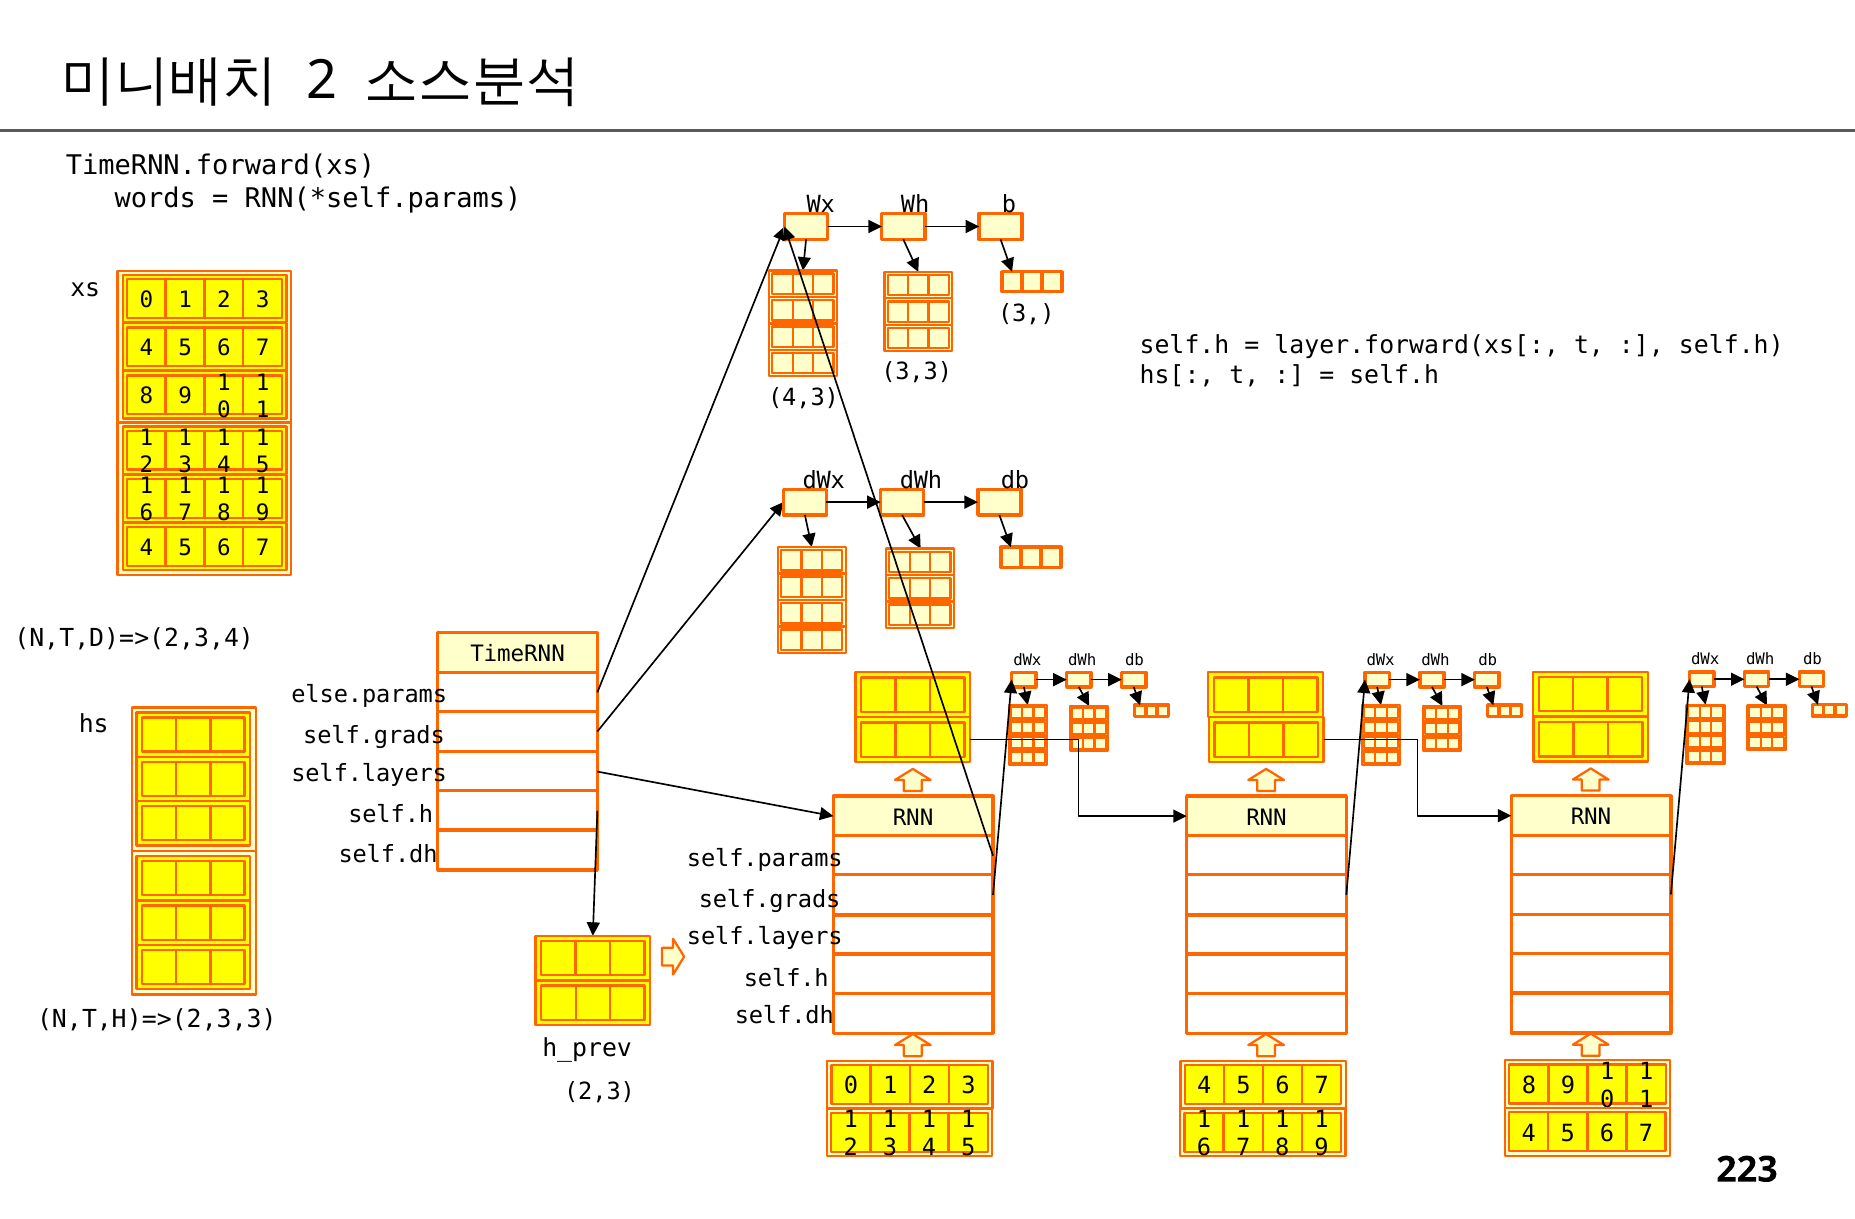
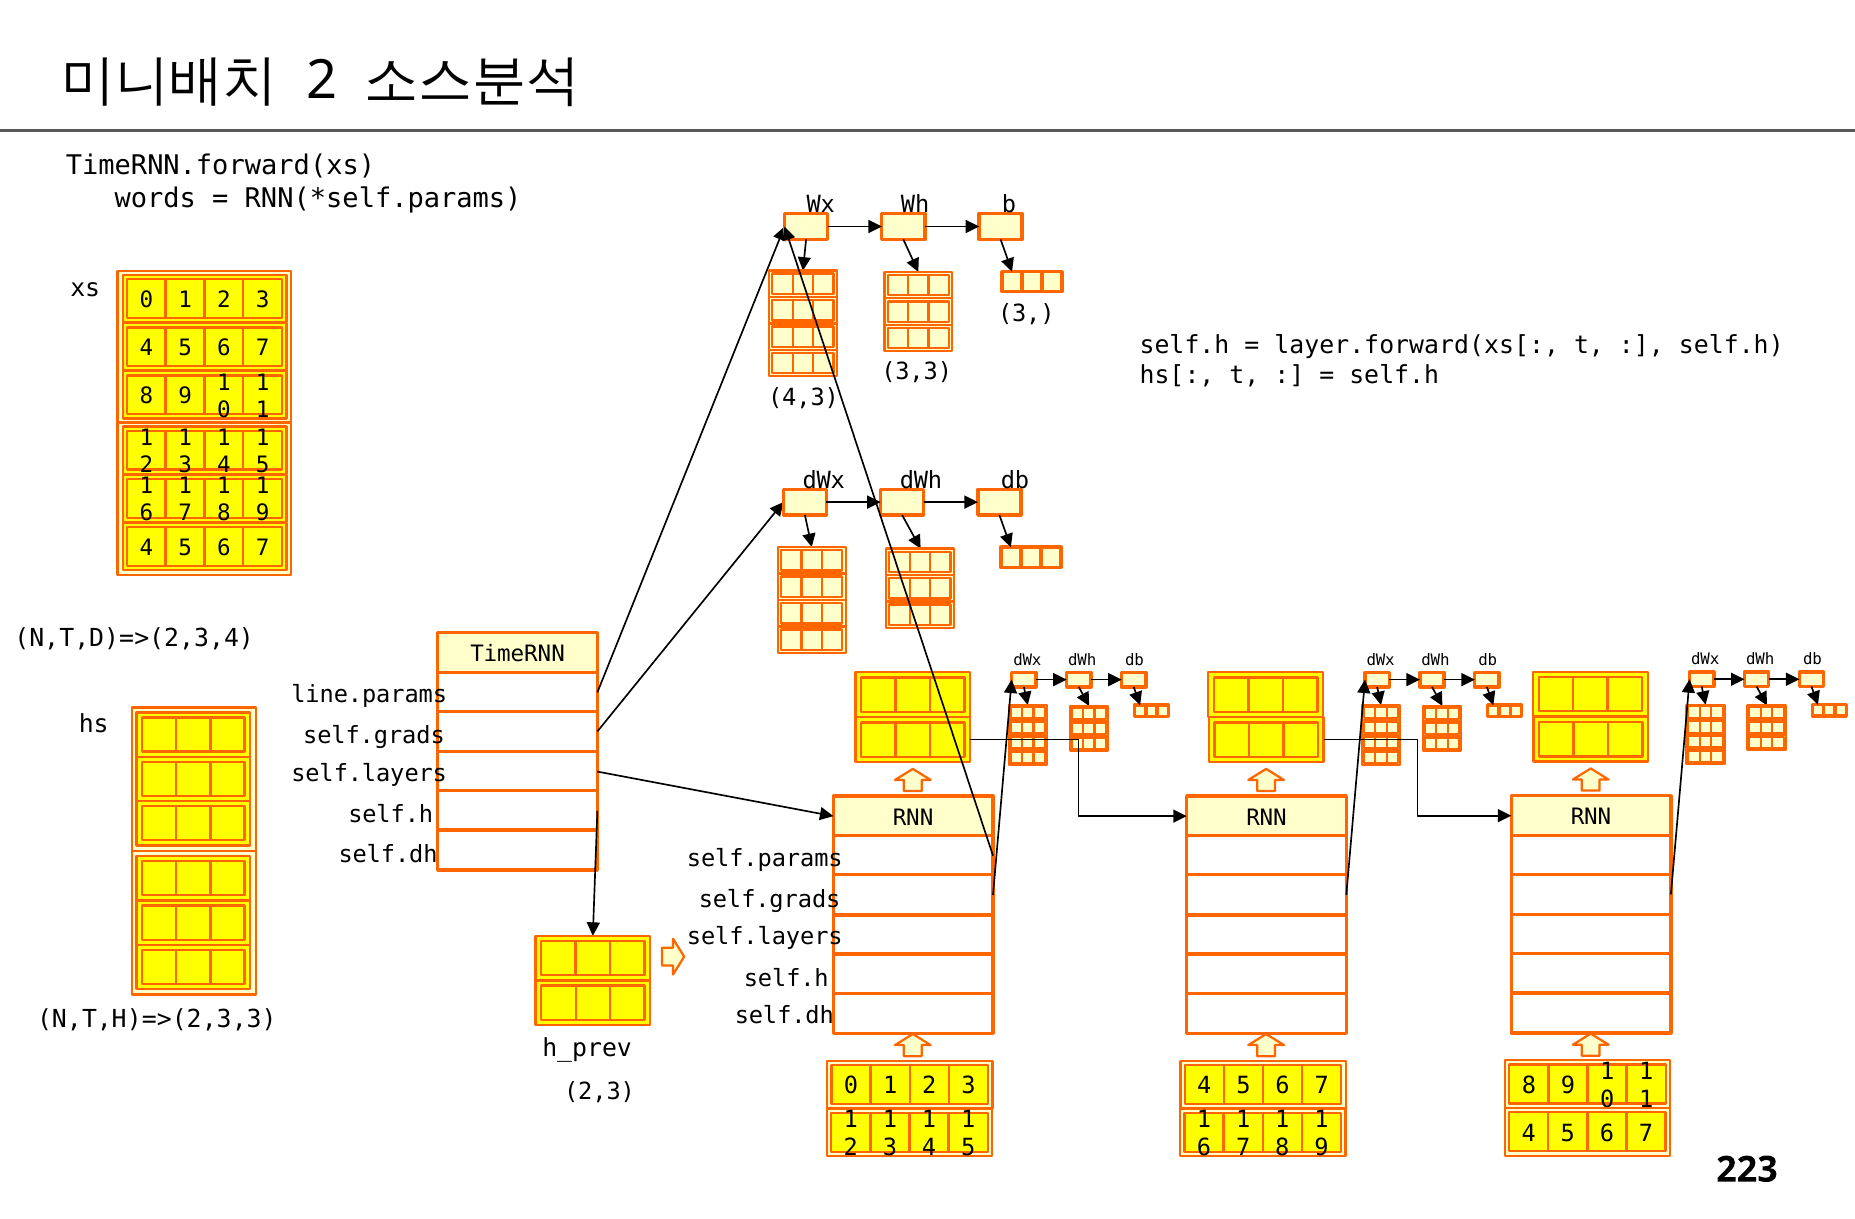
else.params: else.params -> line.params
